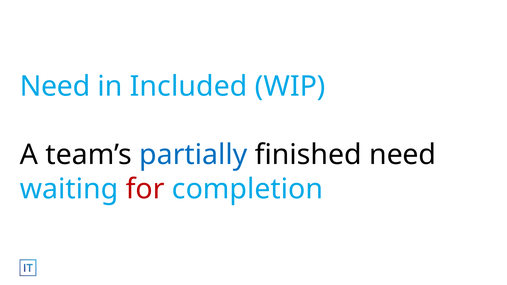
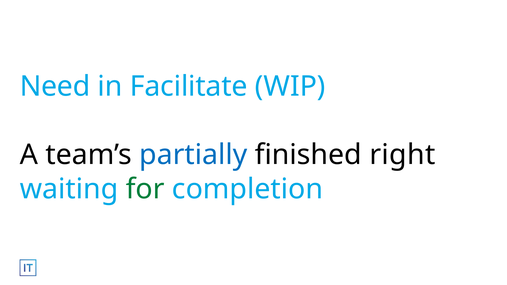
Included: Included -> Facilitate
finished need: need -> right
for colour: red -> green
